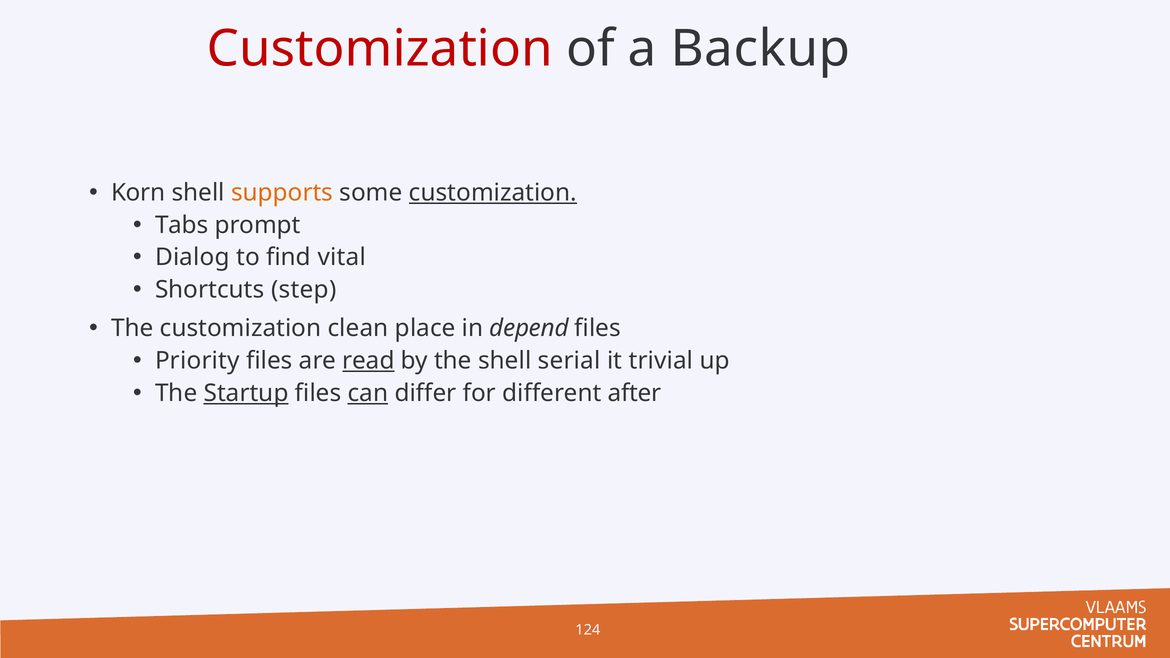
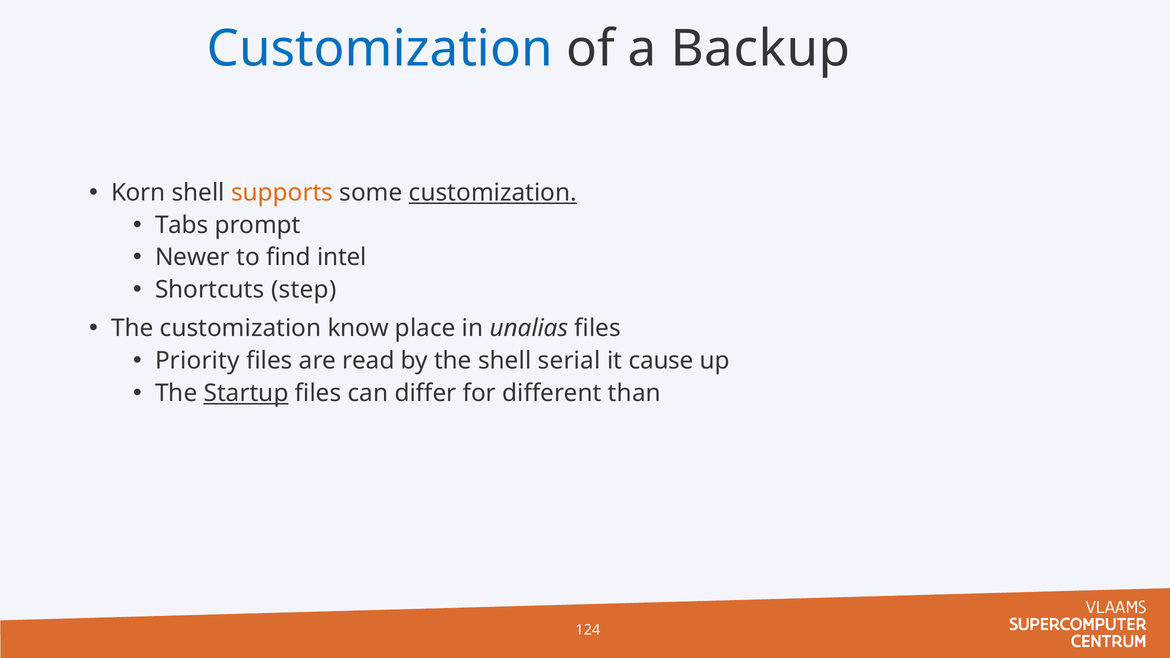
Customization at (380, 49) colour: red -> blue
Dialog: Dialog -> Newer
vital: vital -> intel
clean: clean -> know
depend: depend -> unalias
read underline: present -> none
trivial: trivial -> cause
can underline: present -> none
after: after -> than
